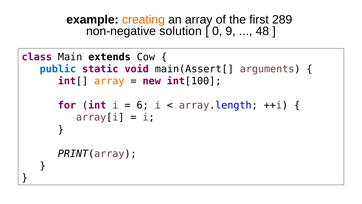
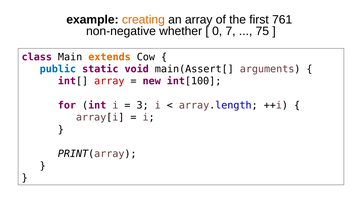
289: 289 -> 761
solution: solution -> whether
9: 9 -> 7
48: 48 -> 75
extends colour: black -> orange
array at (109, 81) colour: orange -> red
6: 6 -> 3
